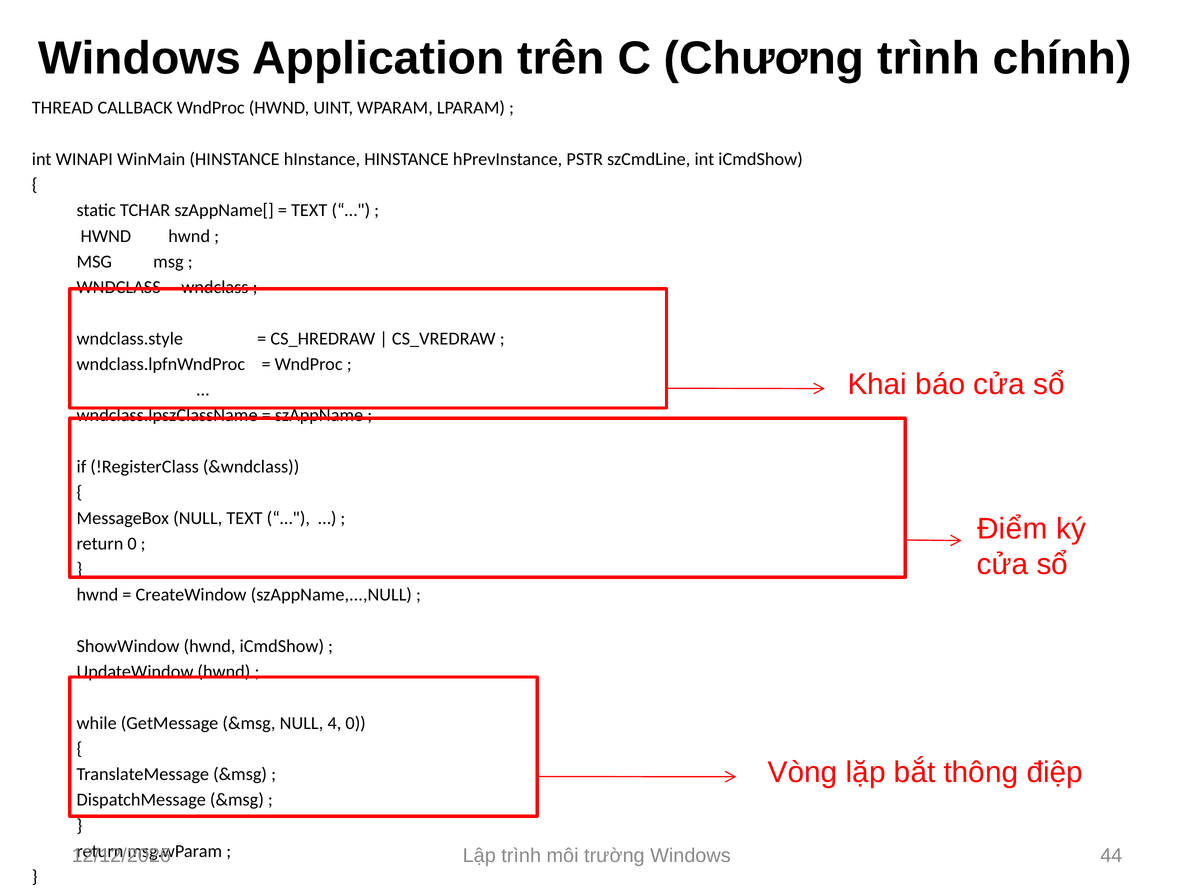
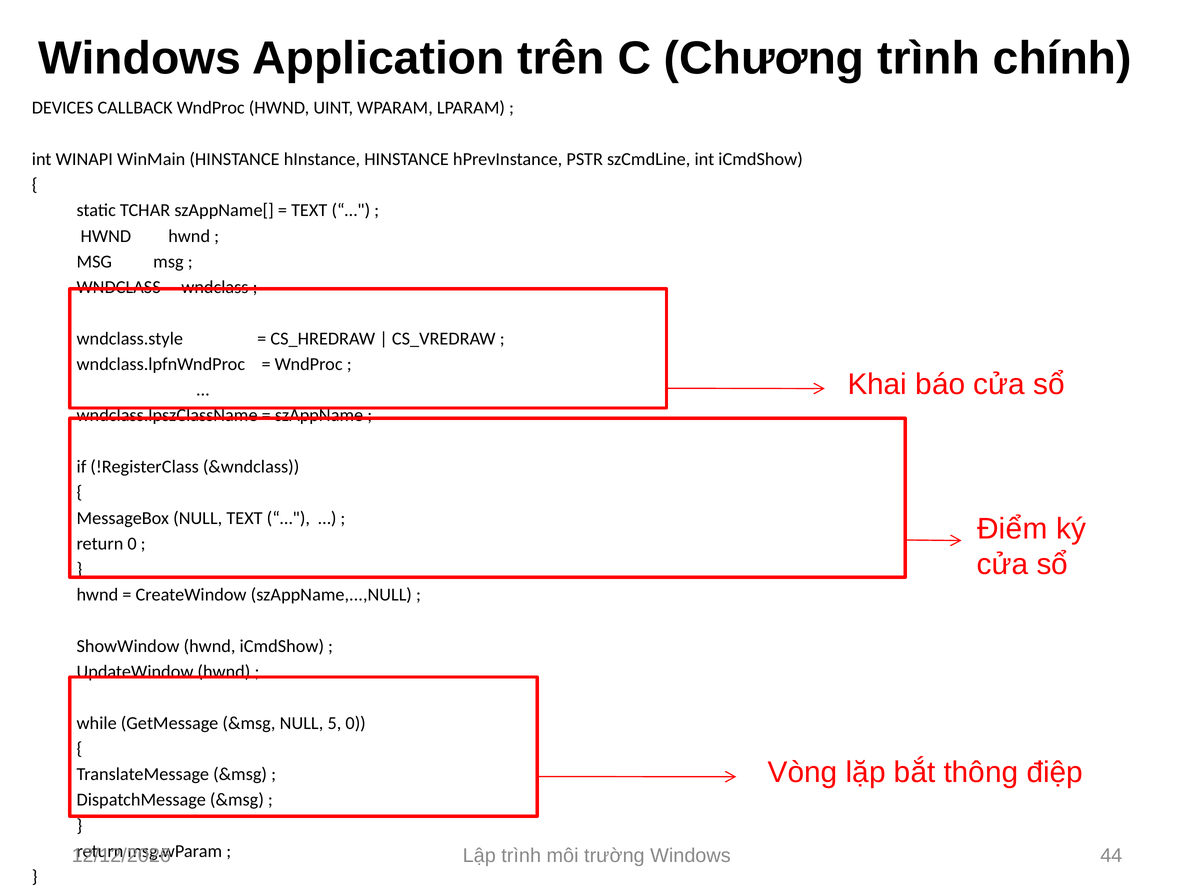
THREAD: THREAD -> DEVICES
4: 4 -> 5
